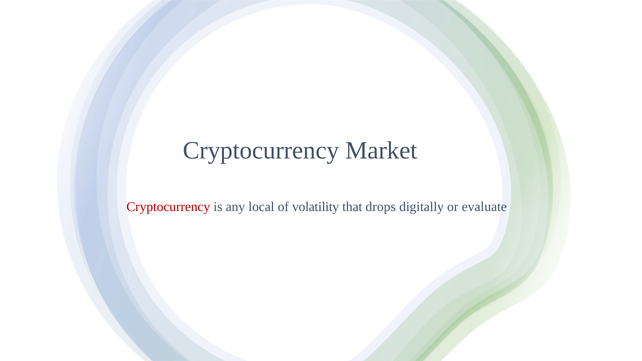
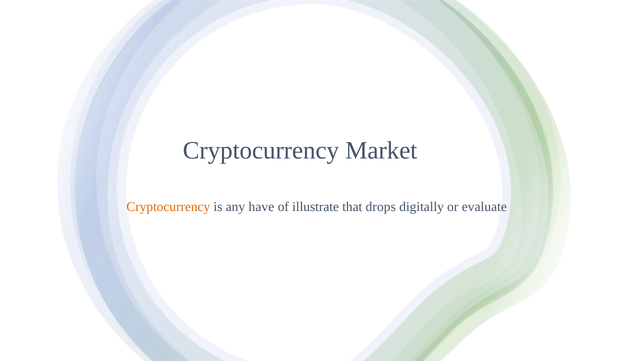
Cryptocurrency at (168, 207) colour: red -> orange
local: local -> have
volatility: volatility -> illustrate
